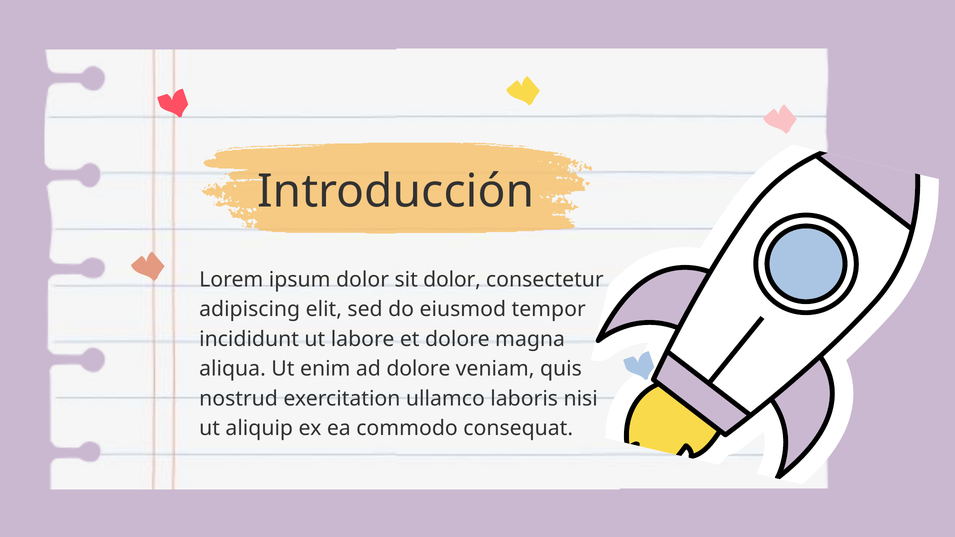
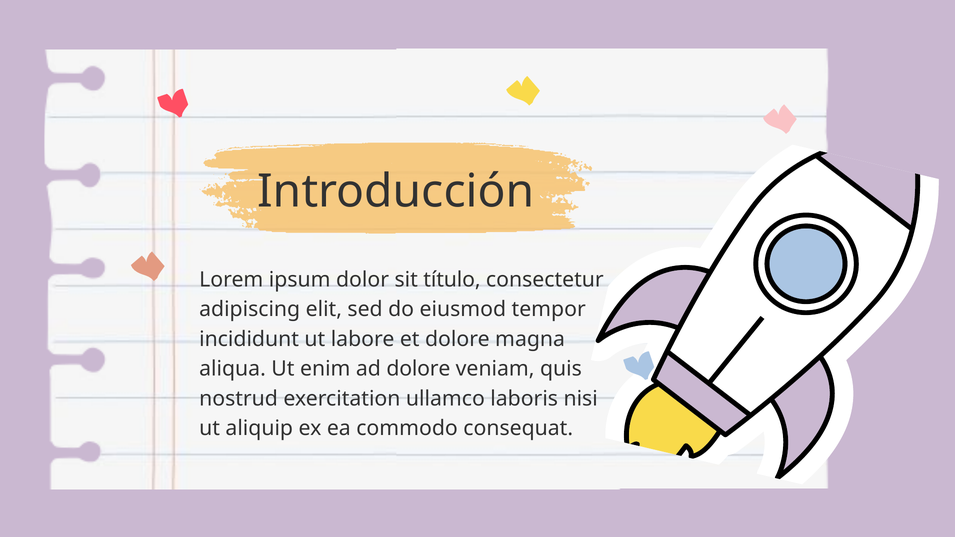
sit dolor: dolor -> título
